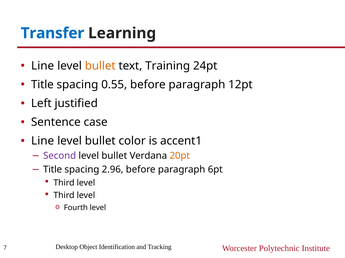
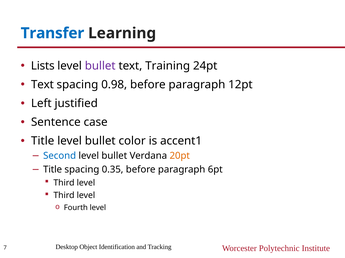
Line at (43, 66): Line -> Lists
bullet at (100, 66) colour: orange -> purple
Title at (42, 85): Title -> Text
0.55: 0.55 -> 0.98
Line at (43, 141): Line -> Title
Second colour: purple -> blue
2.96: 2.96 -> 0.35
